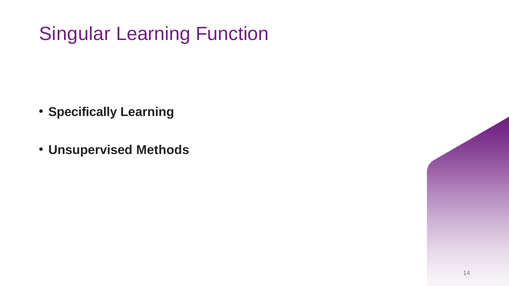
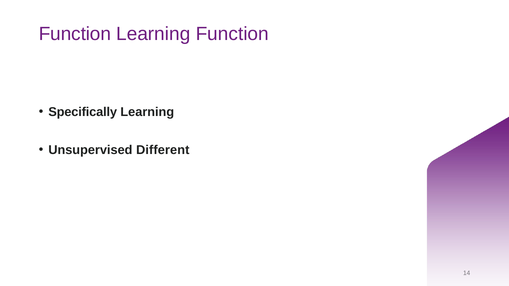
Singular at (75, 34): Singular -> Function
Methods: Methods -> Different
